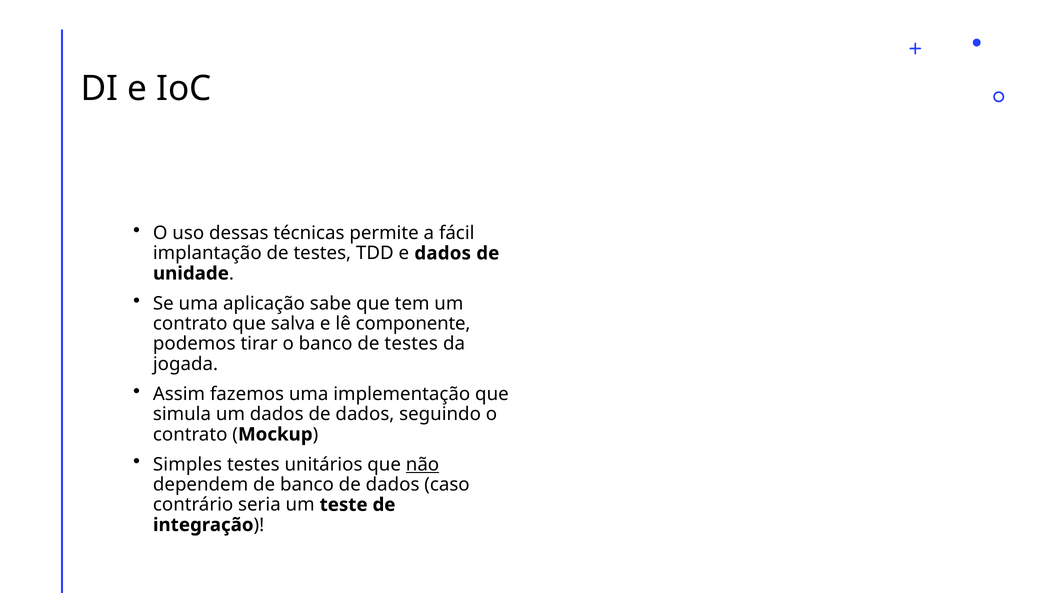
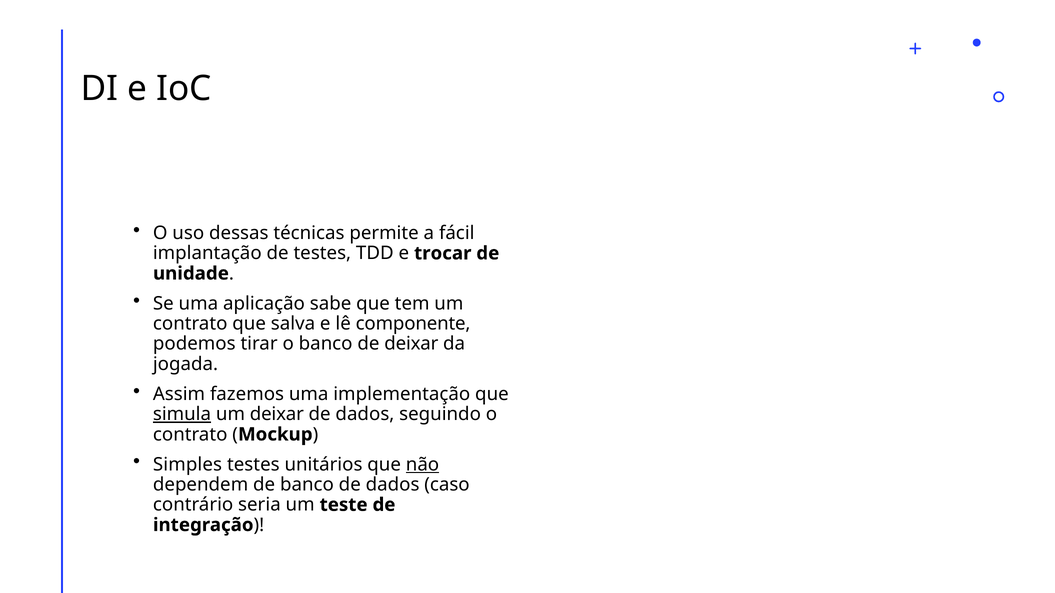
e dados: dados -> trocar
banco de testes: testes -> deixar
simula underline: none -> present
um dados: dados -> deixar
